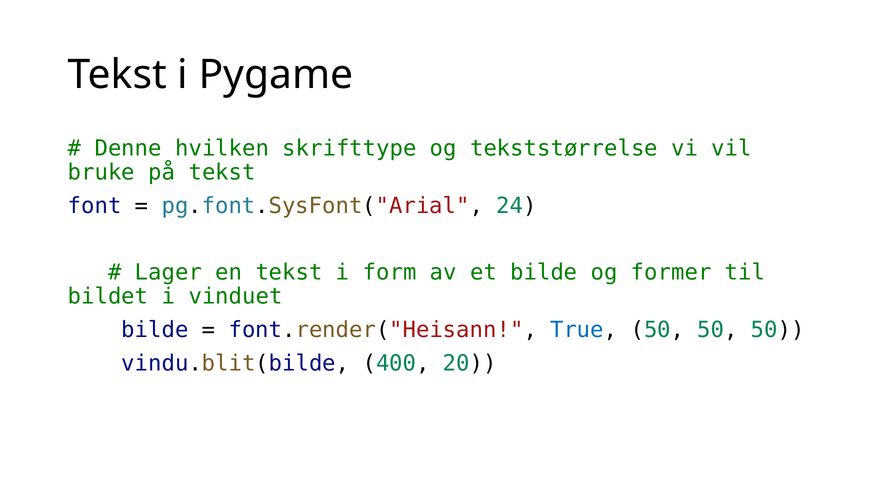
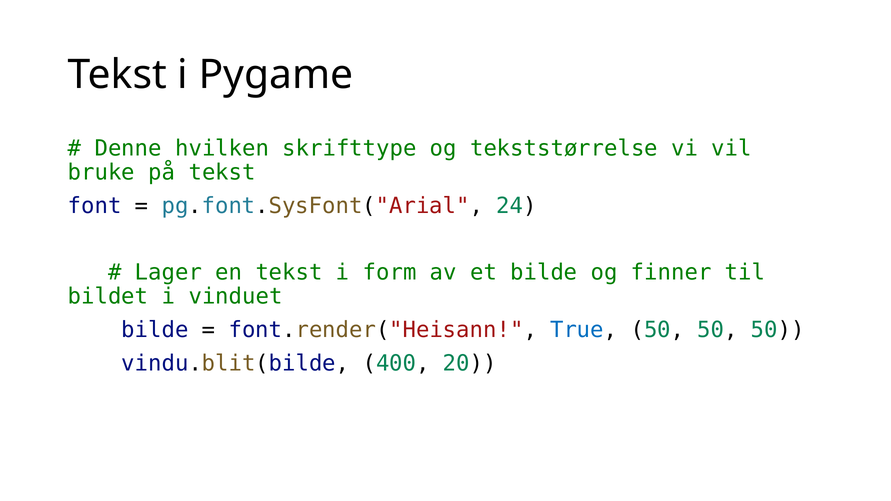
former: former -> finner
